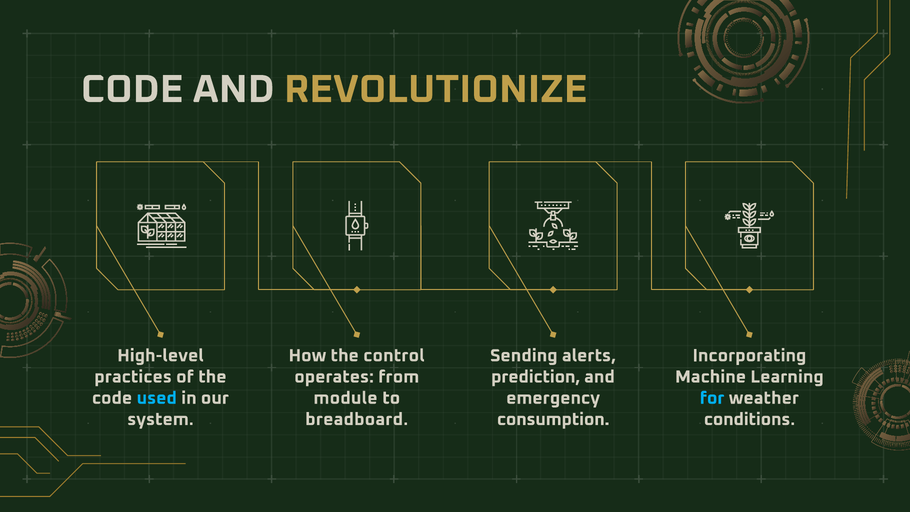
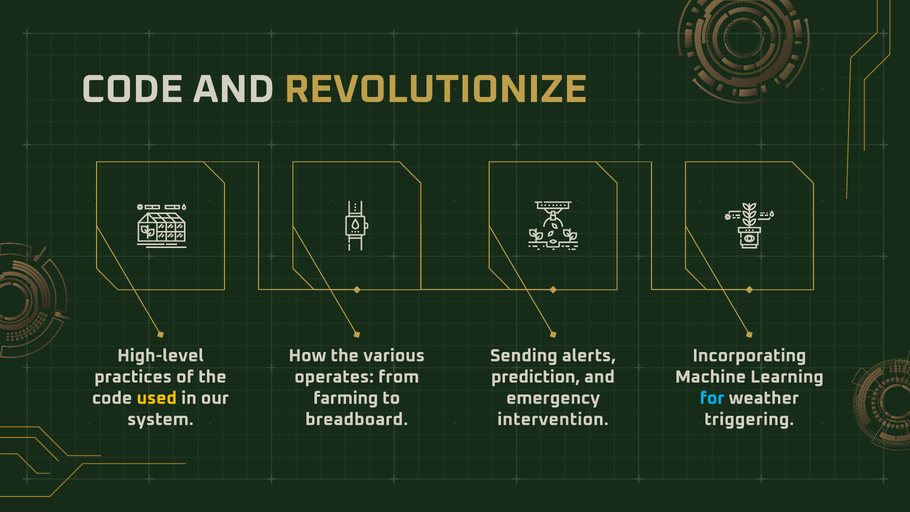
control: control -> various
used colour: light blue -> yellow
module: module -> farming
consumption: consumption -> intervention
conditions: conditions -> triggering
